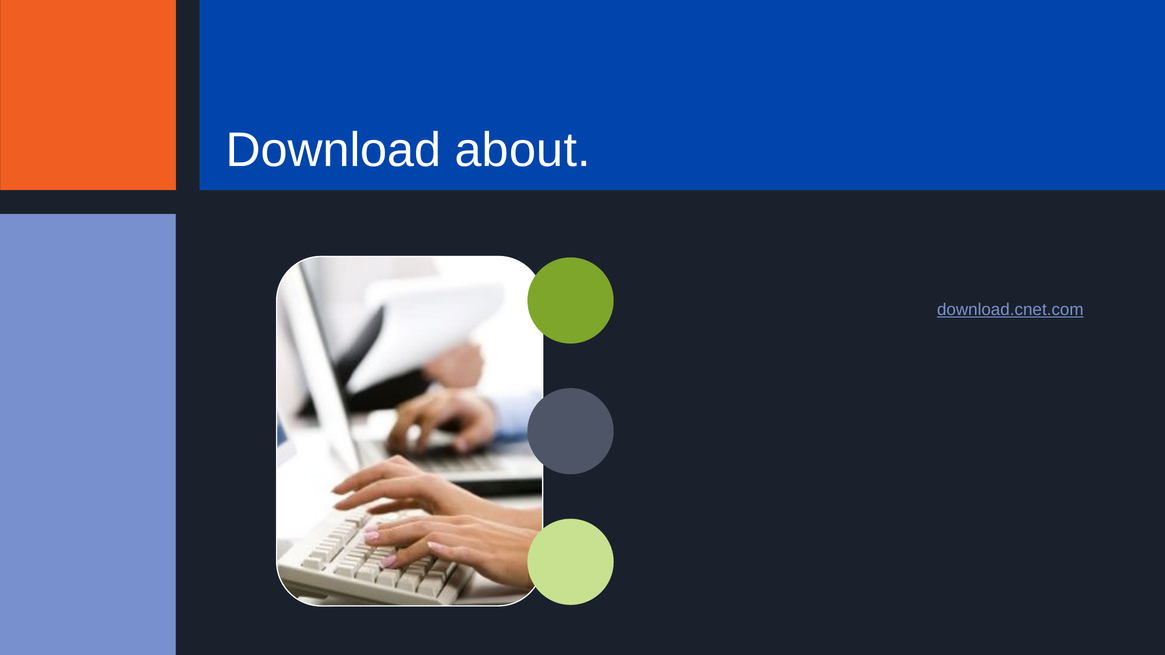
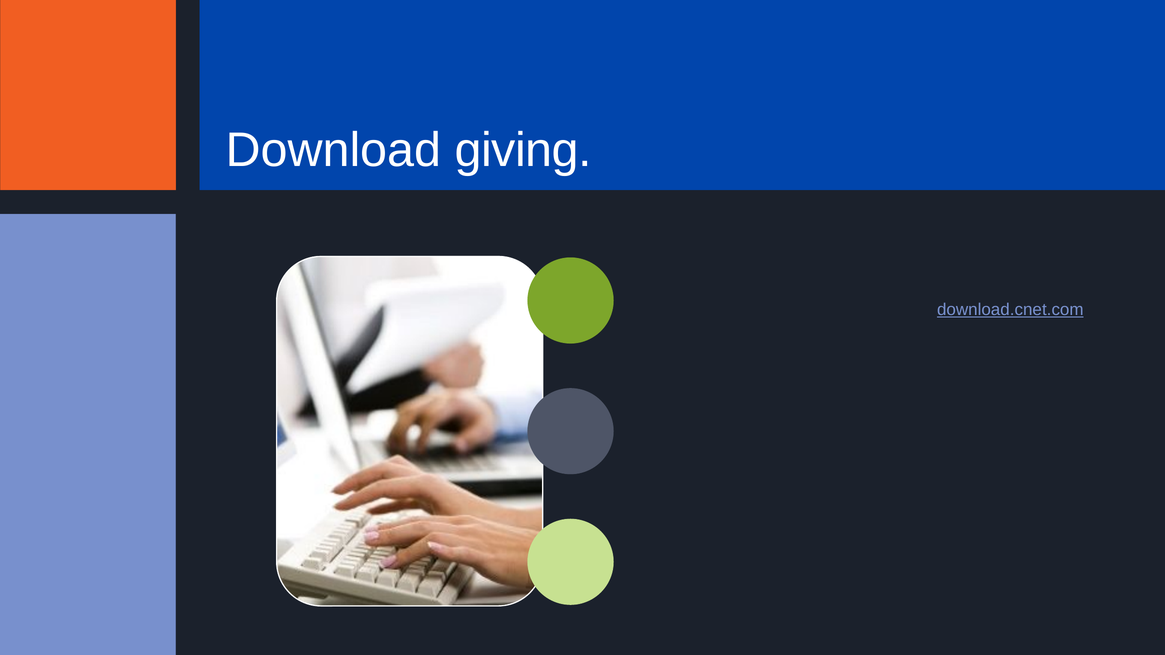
about: about -> giving
